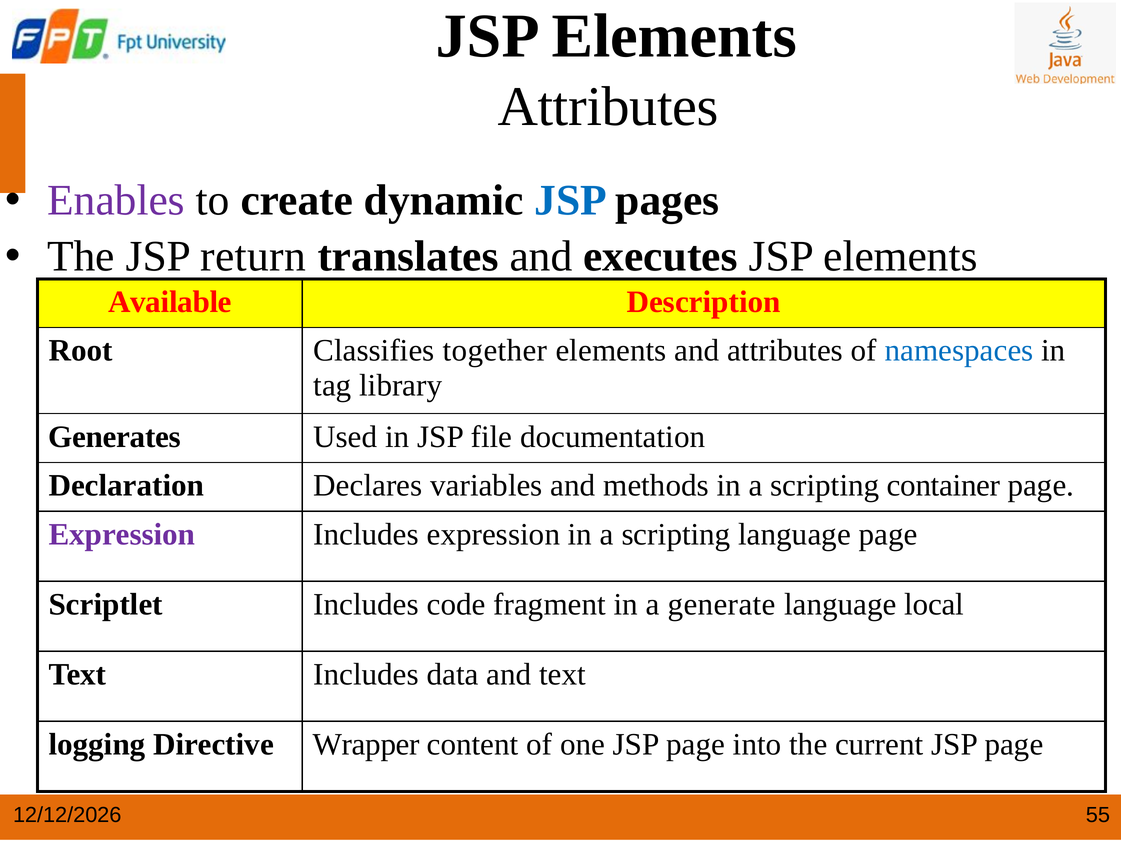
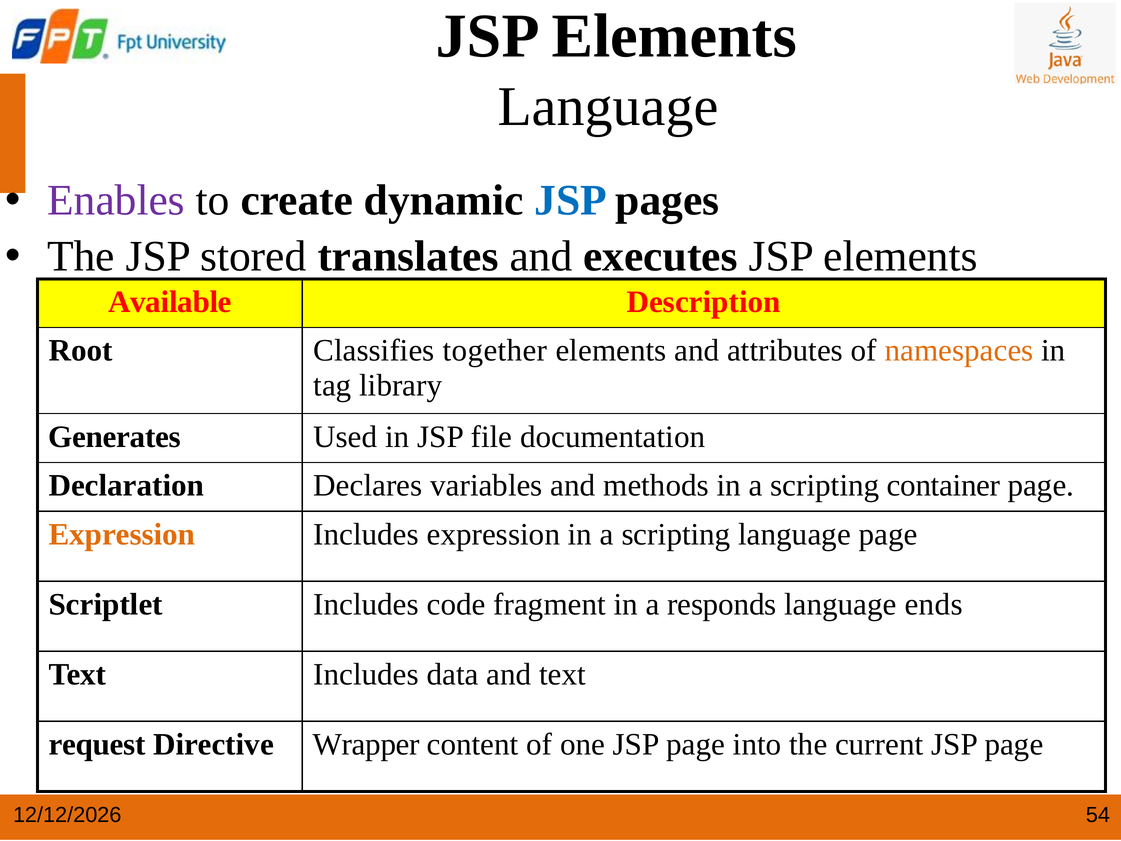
Attributes at (608, 107): Attributes -> Language
return: return -> stored
namespaces colour: blue -> orange
Expression at (122, 534) colour: purple -> orange
generate: generate -> responds
local: local -> ends
logging: logging -> request
55: 55 -> 54
